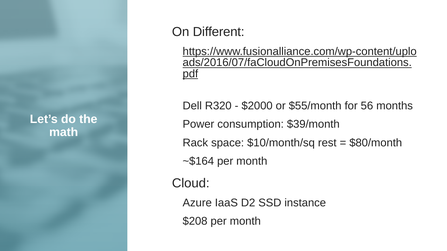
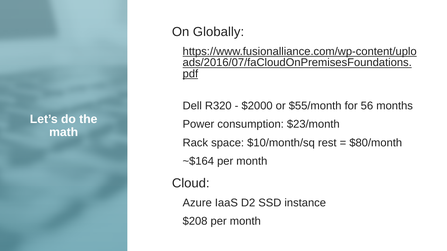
Different: Different -> Globally
$39/month: $39/month -> $23/month
